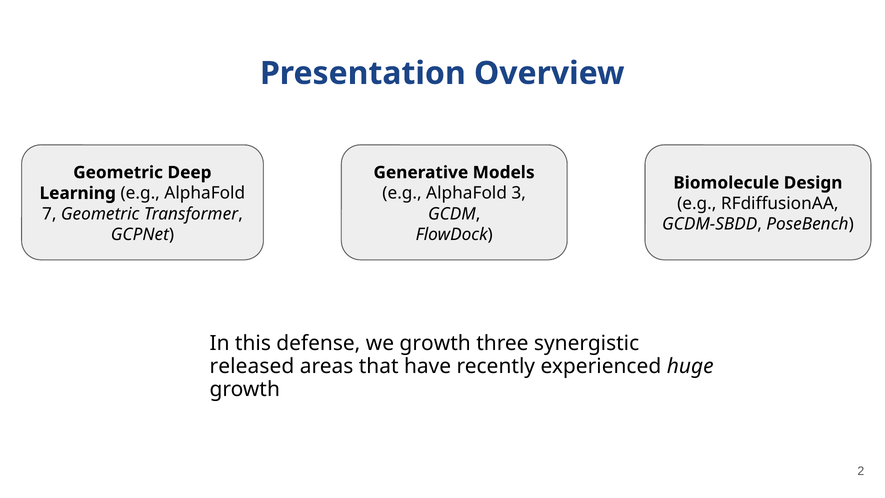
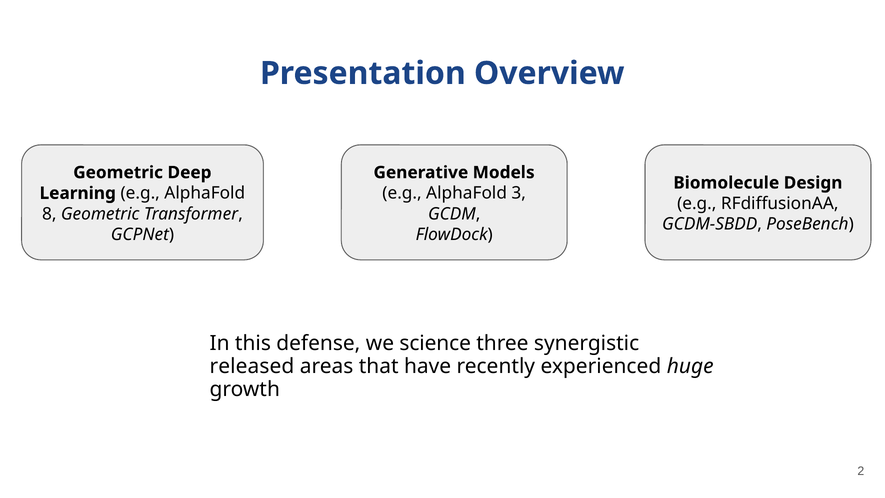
7: 7 -> 8
we growth: growth -> science
